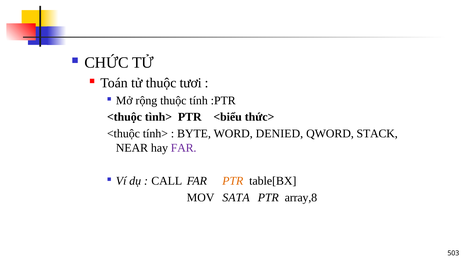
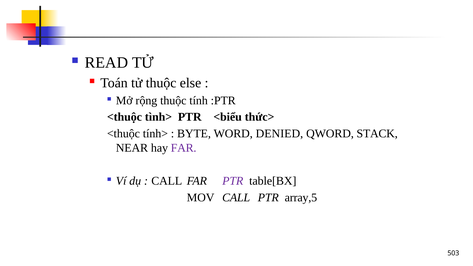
CHỨC: CHỨC -> READ
tươi: tươi -> else
PTR at (233, 181) colour: orange -> purple
MOV SATA: SATA -> CALL
array,8: array,8 -> array,5
